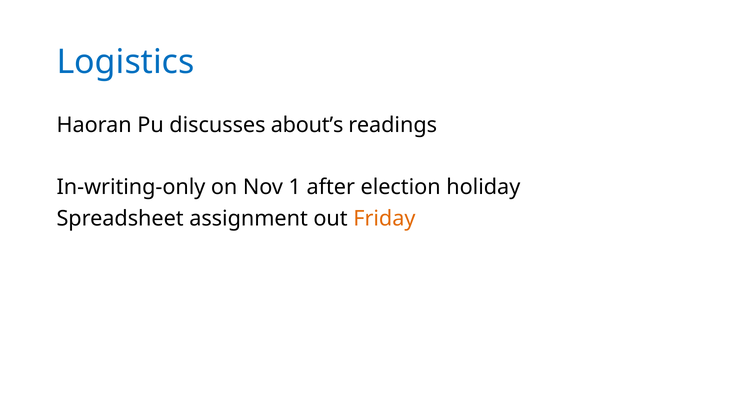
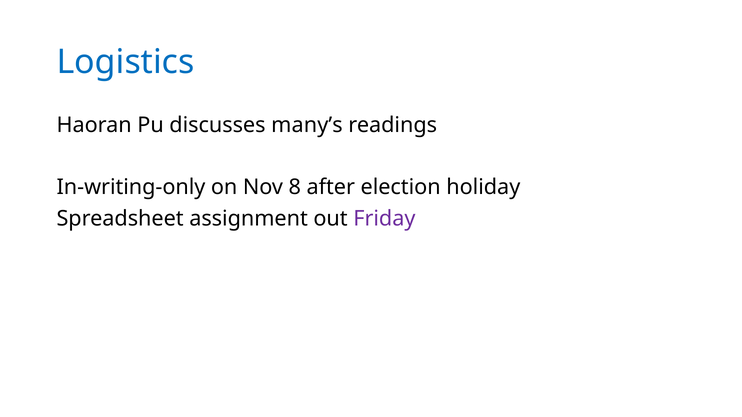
about’s: about’s -> many’s
1: 1 -> 8
Friday colour: orange -> purple
